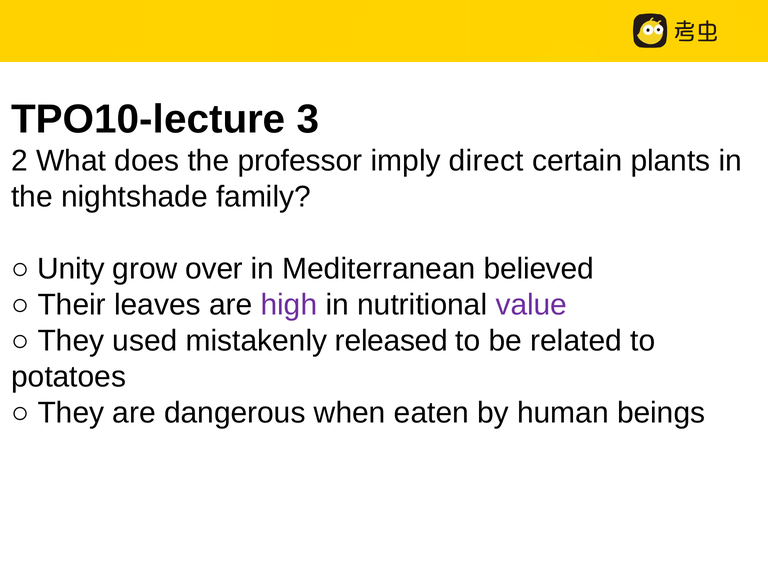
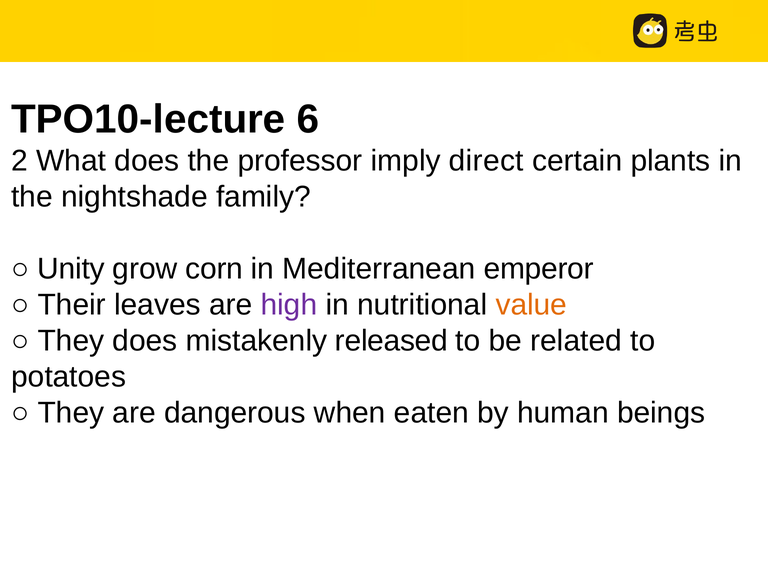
3: 3 -> 6
over: over -> corn
believed: believed -> emperor
value colour: purple -> orange
They used: used -> does
